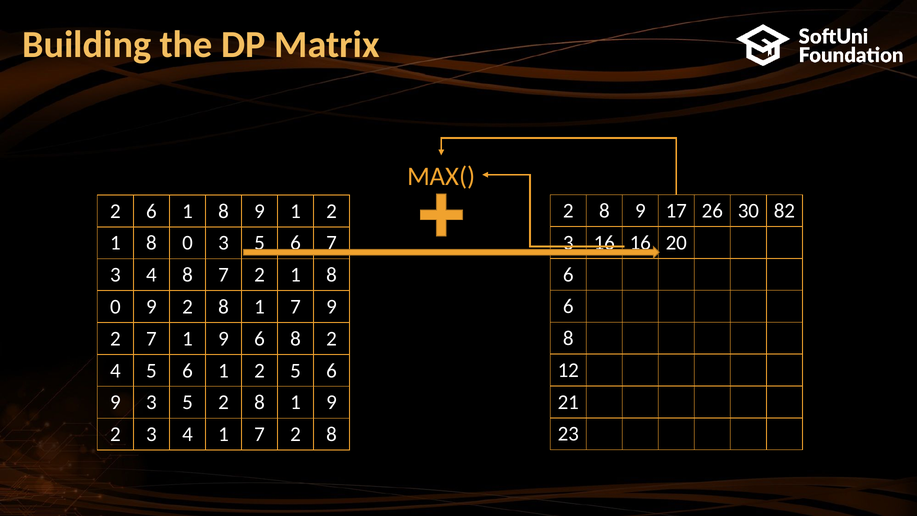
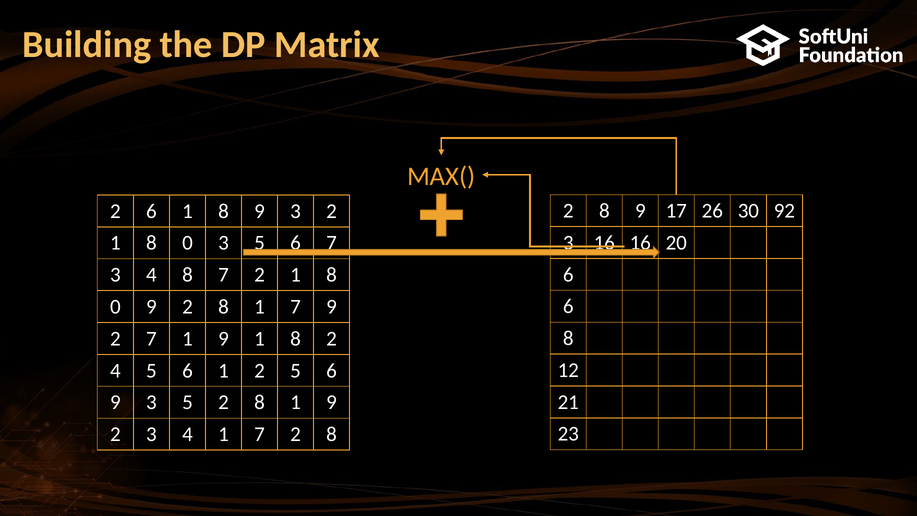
82: 82 -> 92
8 9 1: 1 -> 3
9 6: 6 -> 1
